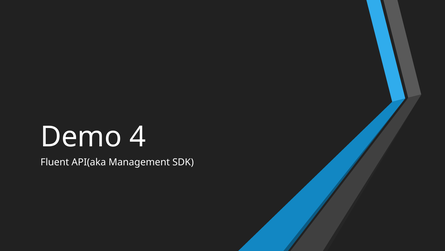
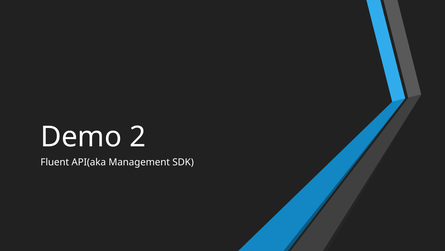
4: 4 -> 2
